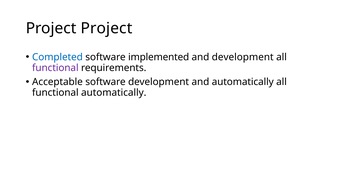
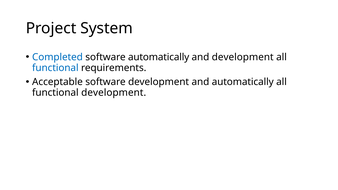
Project Project: Project -> System
software implemented: implemented -> automatically
functional at (55, 68) colour: purple -> blue
functional automatically: automatically -> development
